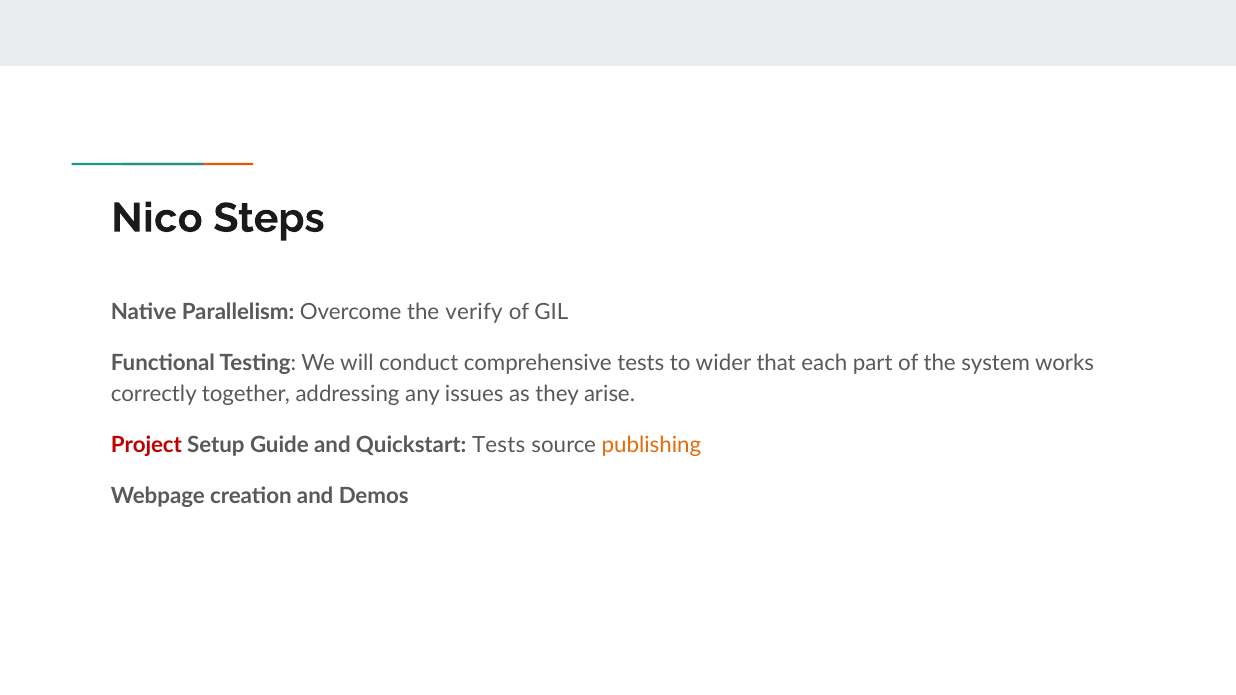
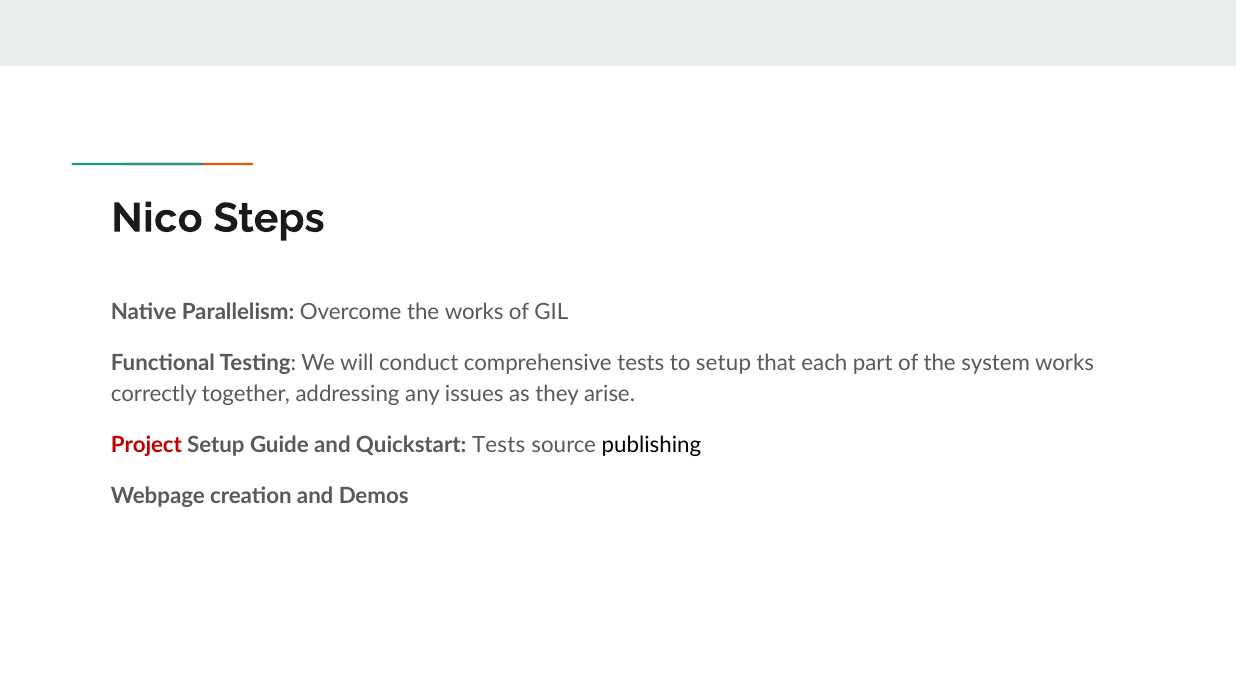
the verify: verify -> works
to wider: wider -> setup
publishing colour: orange -> black
